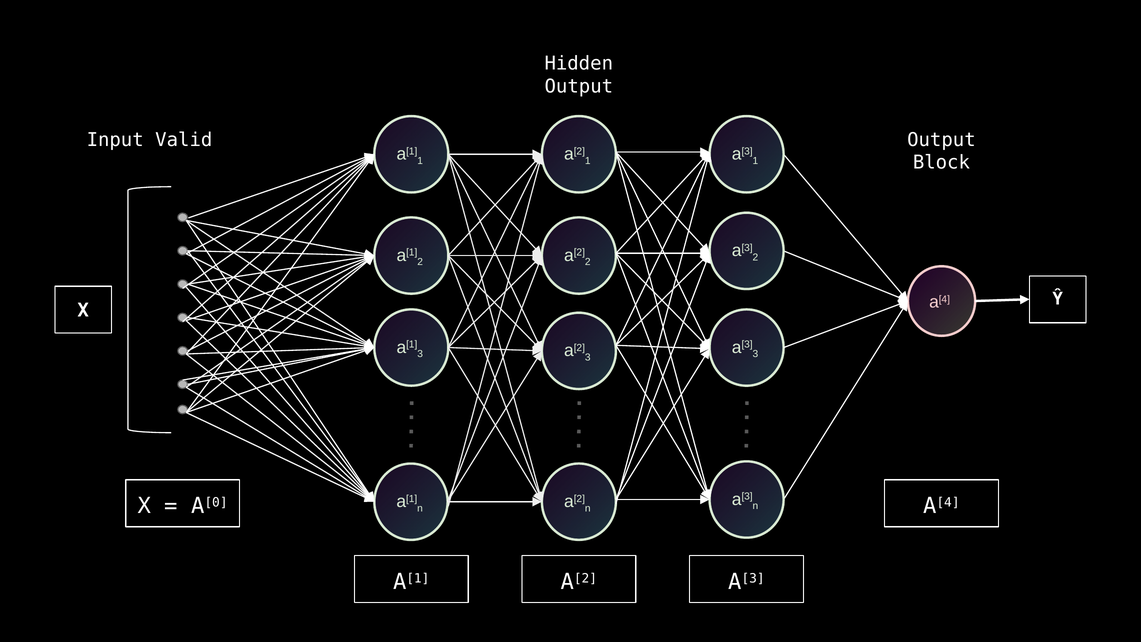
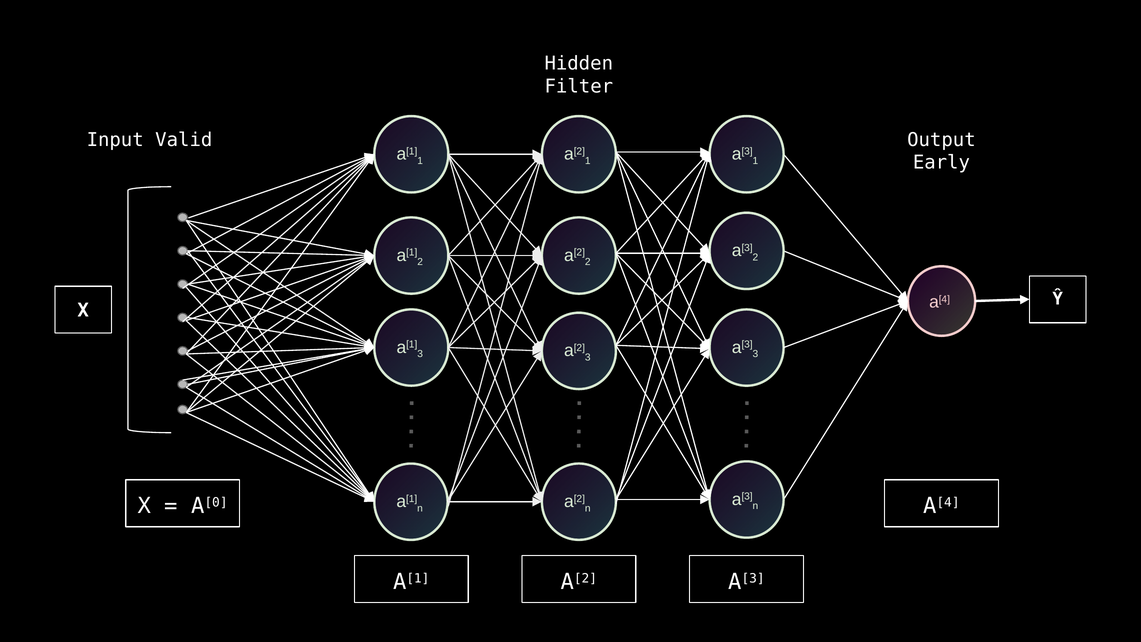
Output at (579, 86): Output -> Filter
Block: Block -> Early
